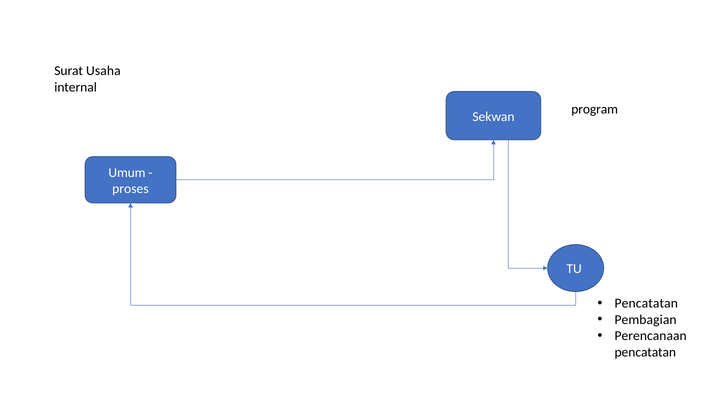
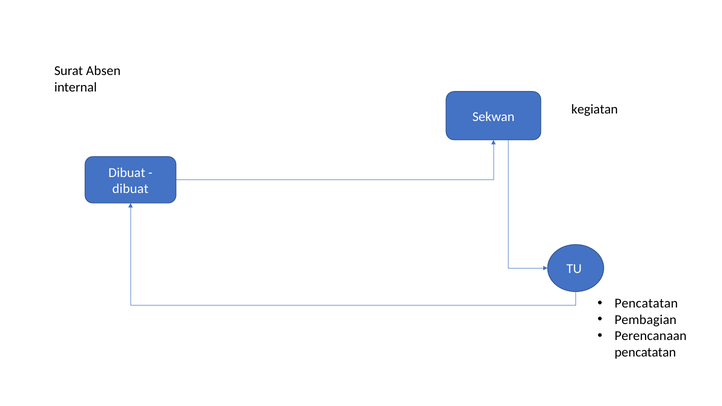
Usaha: Usaha -> Absen
program: program -> kegiatan
Umum at (127, 173): Umum -> Dibuat
proses at (130, 189): proses -> dibuat
